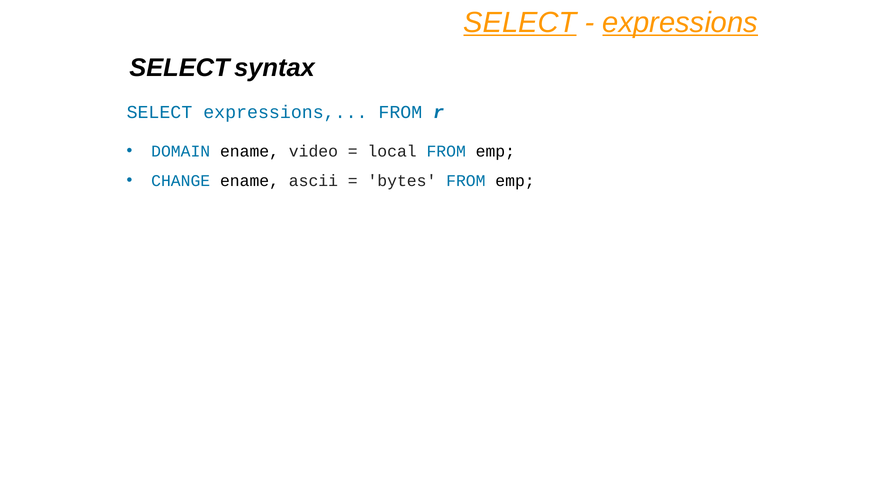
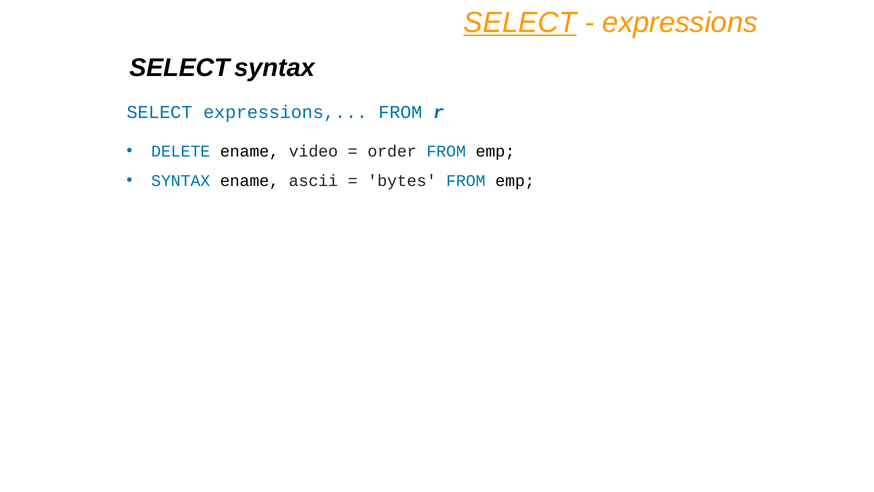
expressions at (680, 23) underline: present -> none
DOMAIN: DOMAIN -> DELETE
local: local -> order
CHANGE at (181, 181): CHANGE -> SYNTAX
